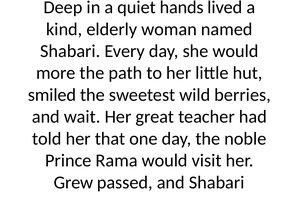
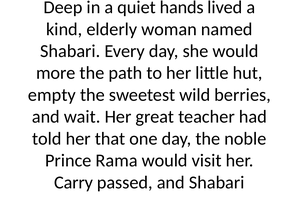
smiled: smiled -> empty
Grew: Grew -> Carry
